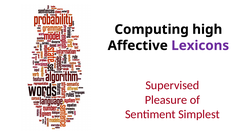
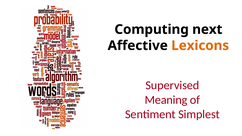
high: high -> next
Lexicons colour: purple -> orange
Pleasure: Pleasure -> Meaning
